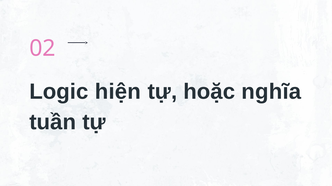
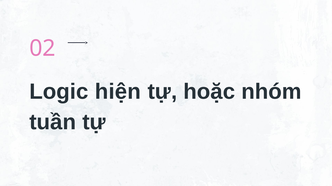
nghĩa: nghĩa -> nhóm
